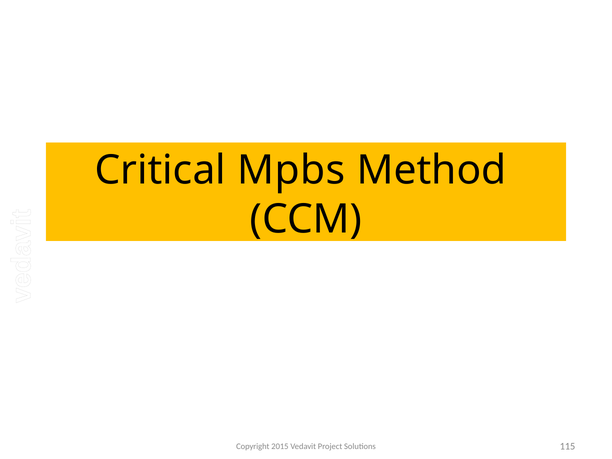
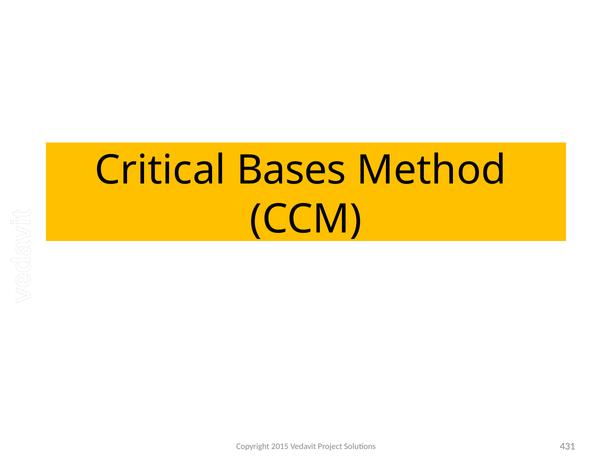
Mpbs: Mpbs -> Bases
115: 115 -> 431
